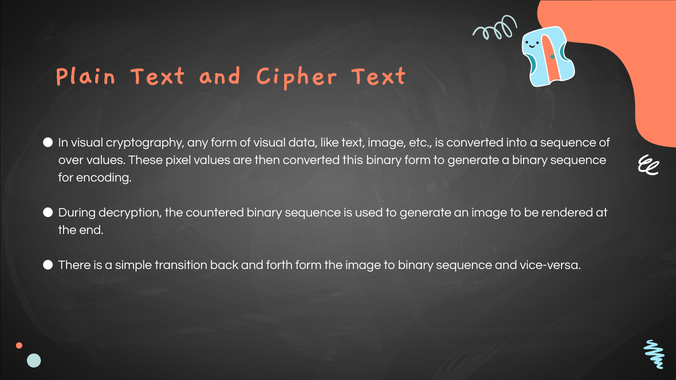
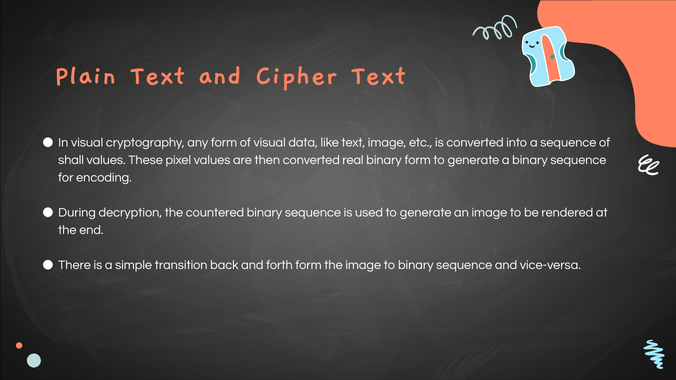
over: over -> shall
this: this -> real
